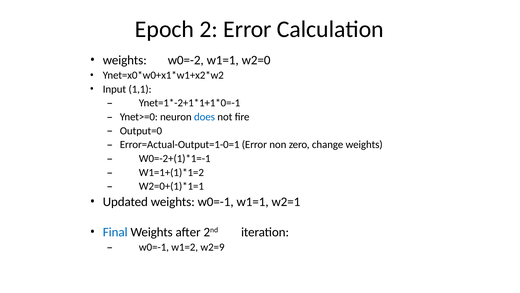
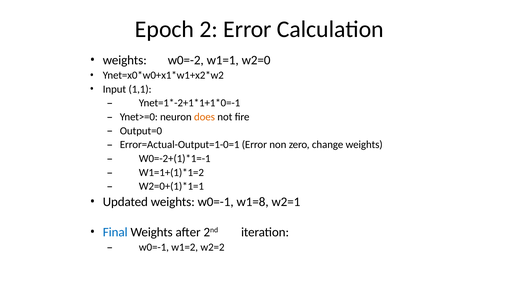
does colour: blue -> orange
w0=-1 w1=1: w1=1 -> w1=8
w2=9: w2=9 -> w2=2
